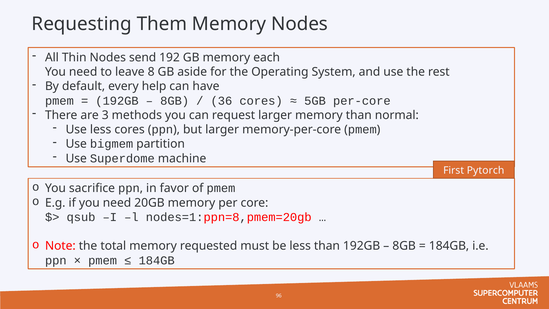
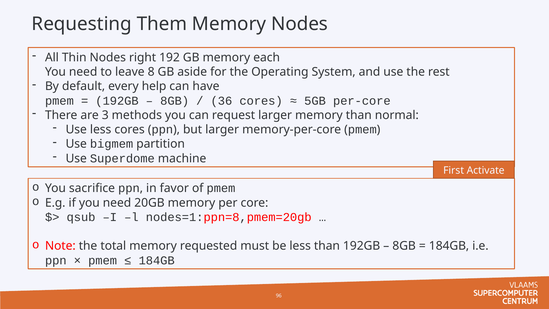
send: send -> right
Pytorch: Pytorch -> Activate
